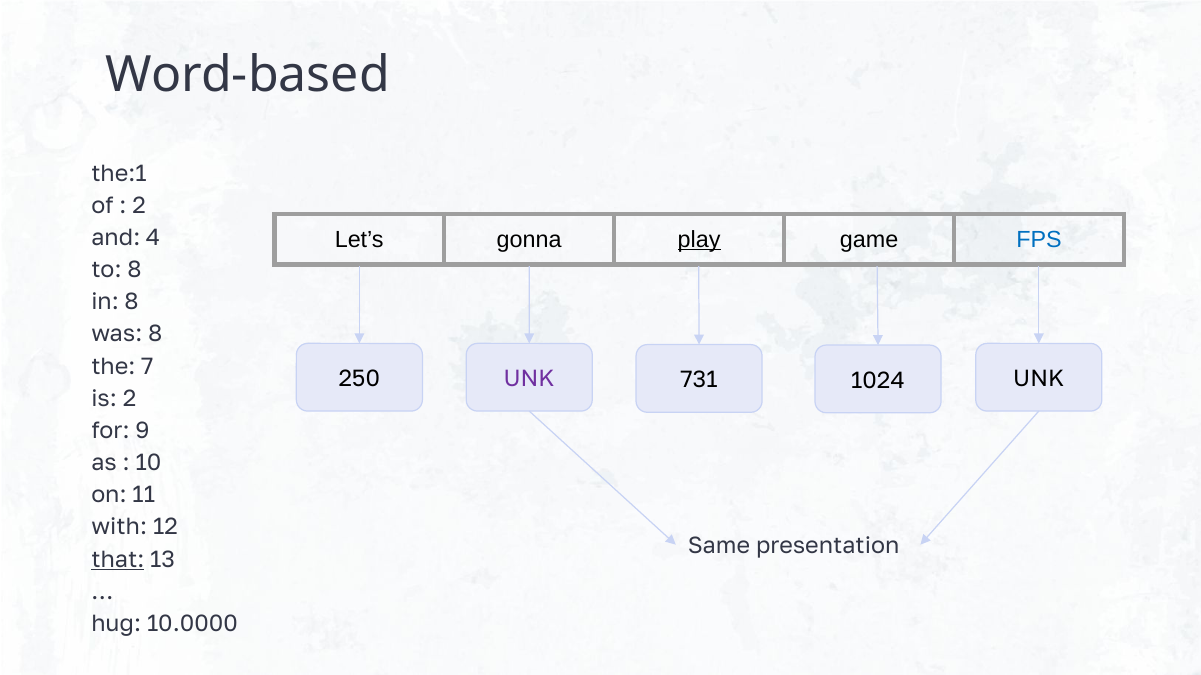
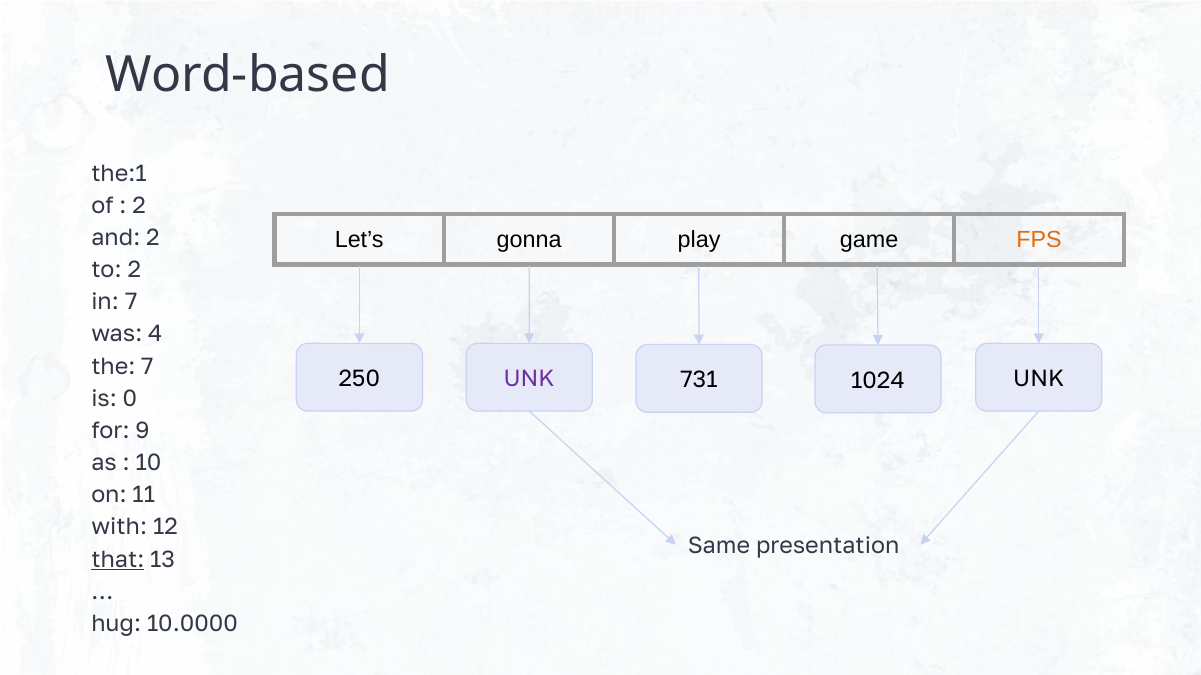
and 4: 4 -> 2
play underline: present -> none
FPS colour: blue -> orange
to 8: 8 -> 2
in 8: 8 -> 7
was 8: 8 -> 4
is 2: 2 -> 0
